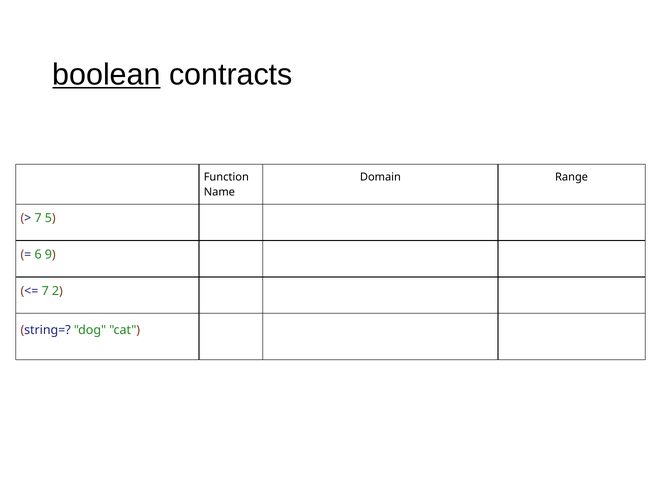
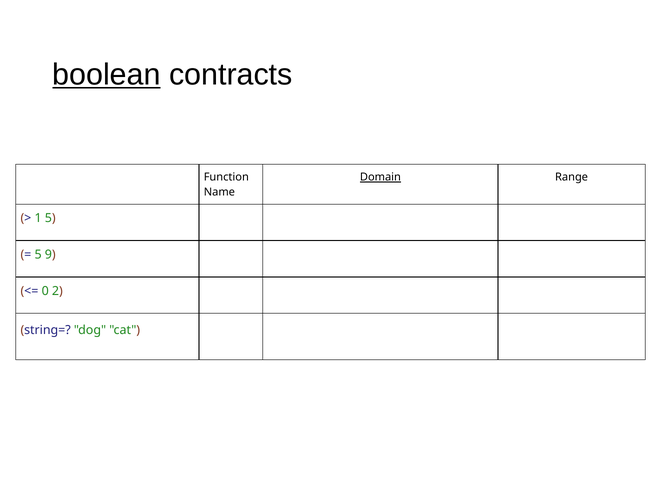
Domain underline: none -> present
7 at (38, 218): 7 -> 1
6 at (38, 254): 6 -> 5
7 at (45, 291): 7 -> 0
